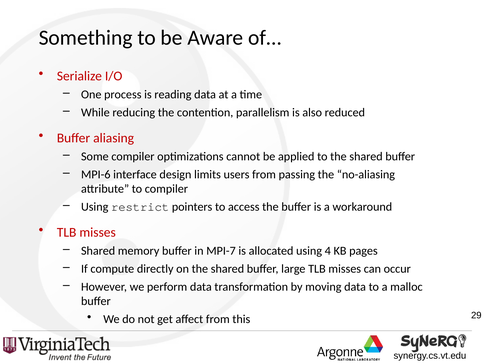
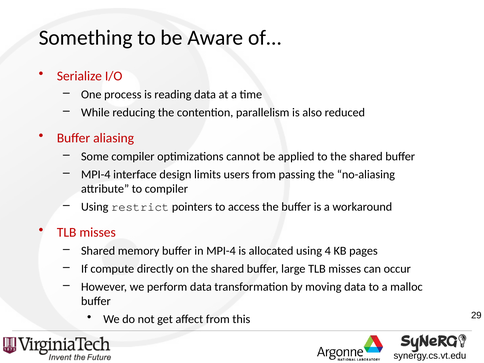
MPI-6 at (96, 174): MPI-6 -> MPI-4
in MPI-7: MPI-7 -> MPI-4
